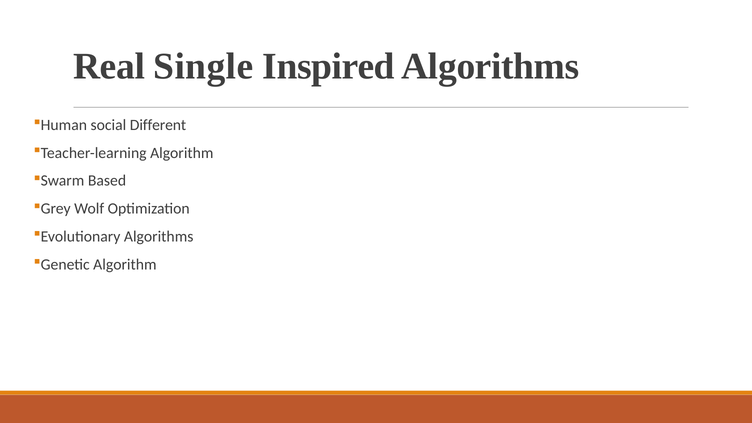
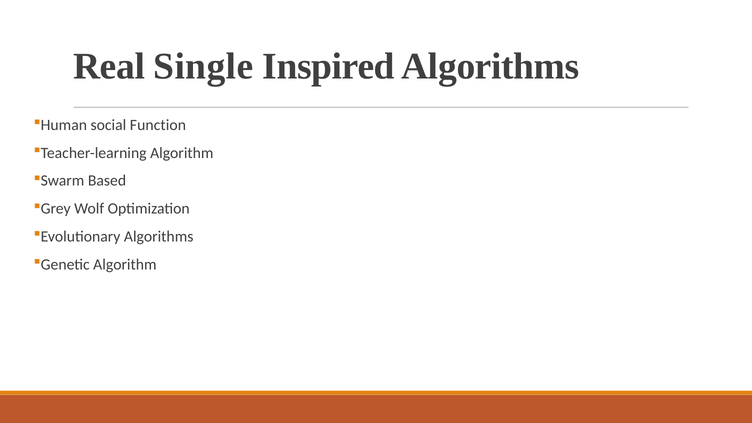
Different: Different -> Function
